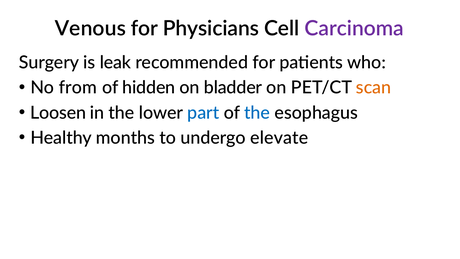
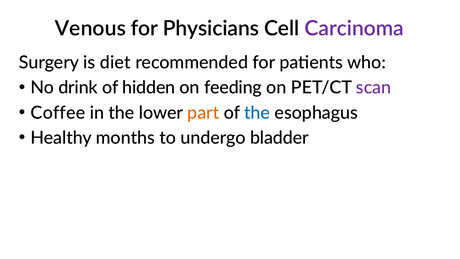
leak: leak -> diet
from: from -> drink
bladder: bladder -> feeding
scan colour: orange -> purple
Loosen: Loosen -> Coffee
part colour: blue -> orange
elevate: elevate -> bladder
